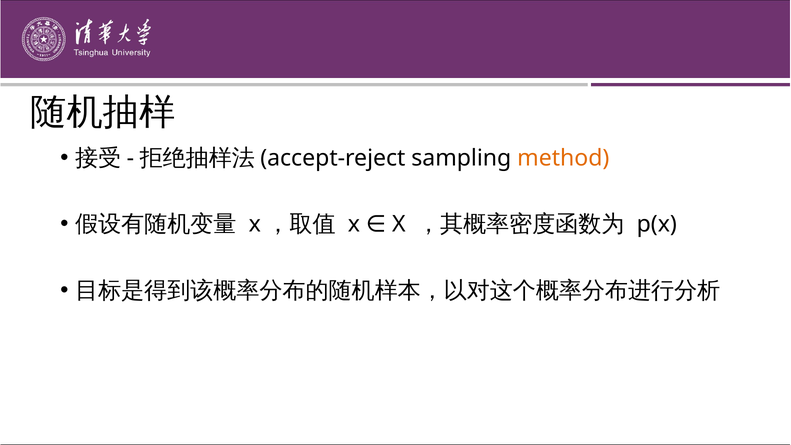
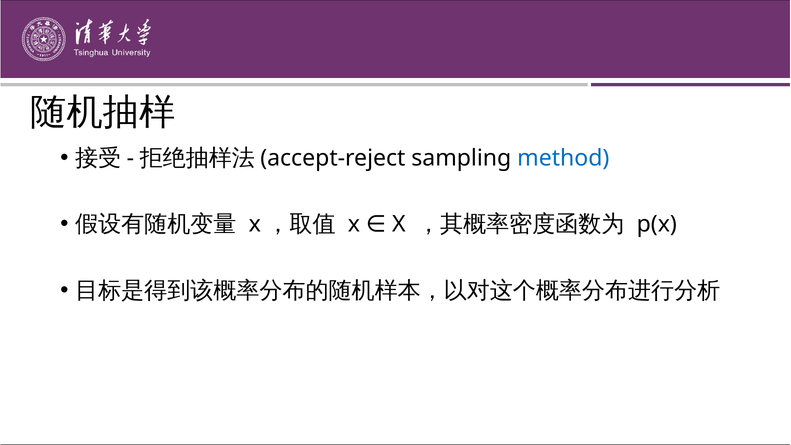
method colour: orange -> blue
